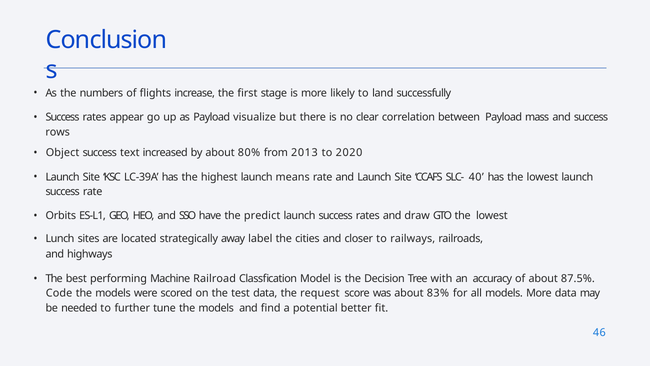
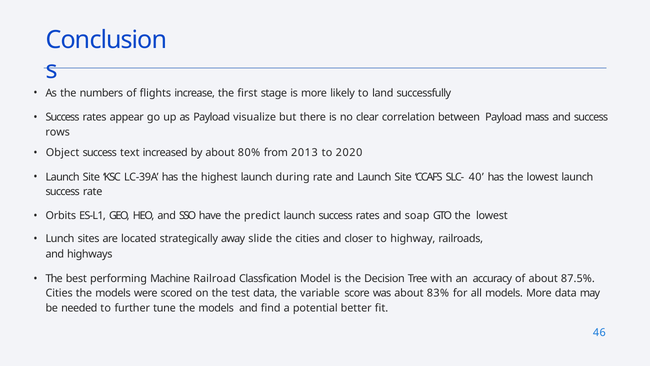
means: means -> during
draw: draw -> soap
label: label -> slide
railways: railways -> highway
Code at (59, 293): Code -> Cities
request: request -> variable
